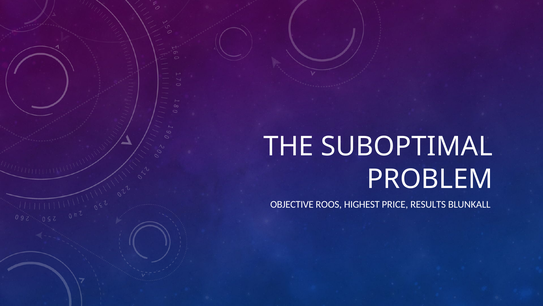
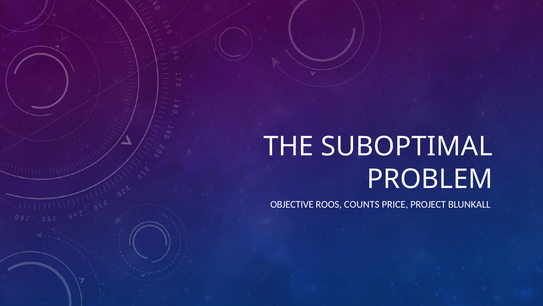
HIGHEST: HIGHEST -> COUNTS
RESULTS: RESULTS -> PROJECT
